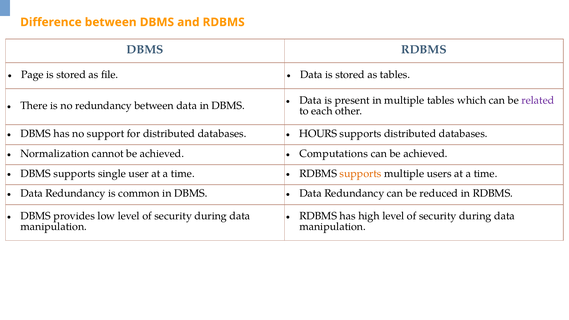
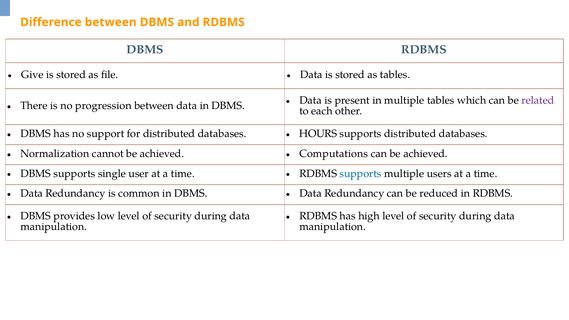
Page: Page -> Give
no redundancy: redundancy -> progression
supports at (361, 174) colour: orange -> blue
